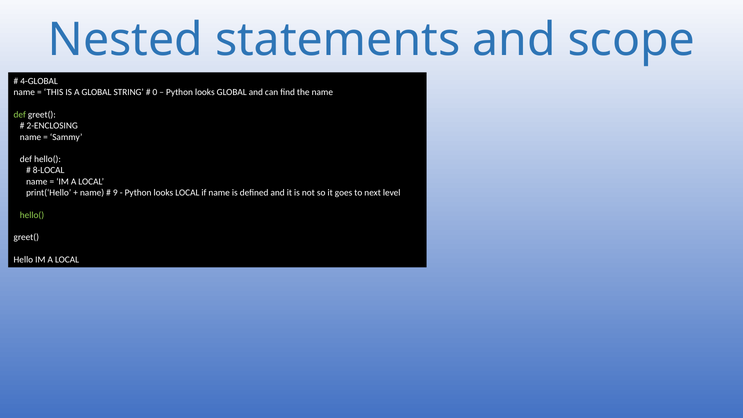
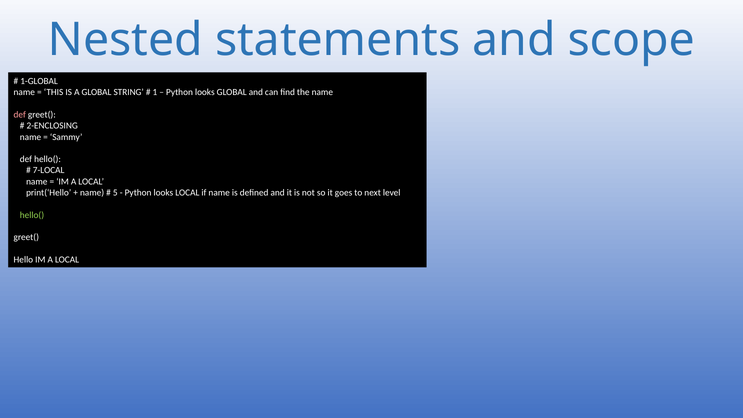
4-GLOBAL: 4-GLOBAL -> 1-GLOBAL
0: 0 -> 1
def at (20, 115) colour: light green -> pink
8-LOCAL: 8-LOCAL -> 7-LOCAL
9: 9 -> 5
